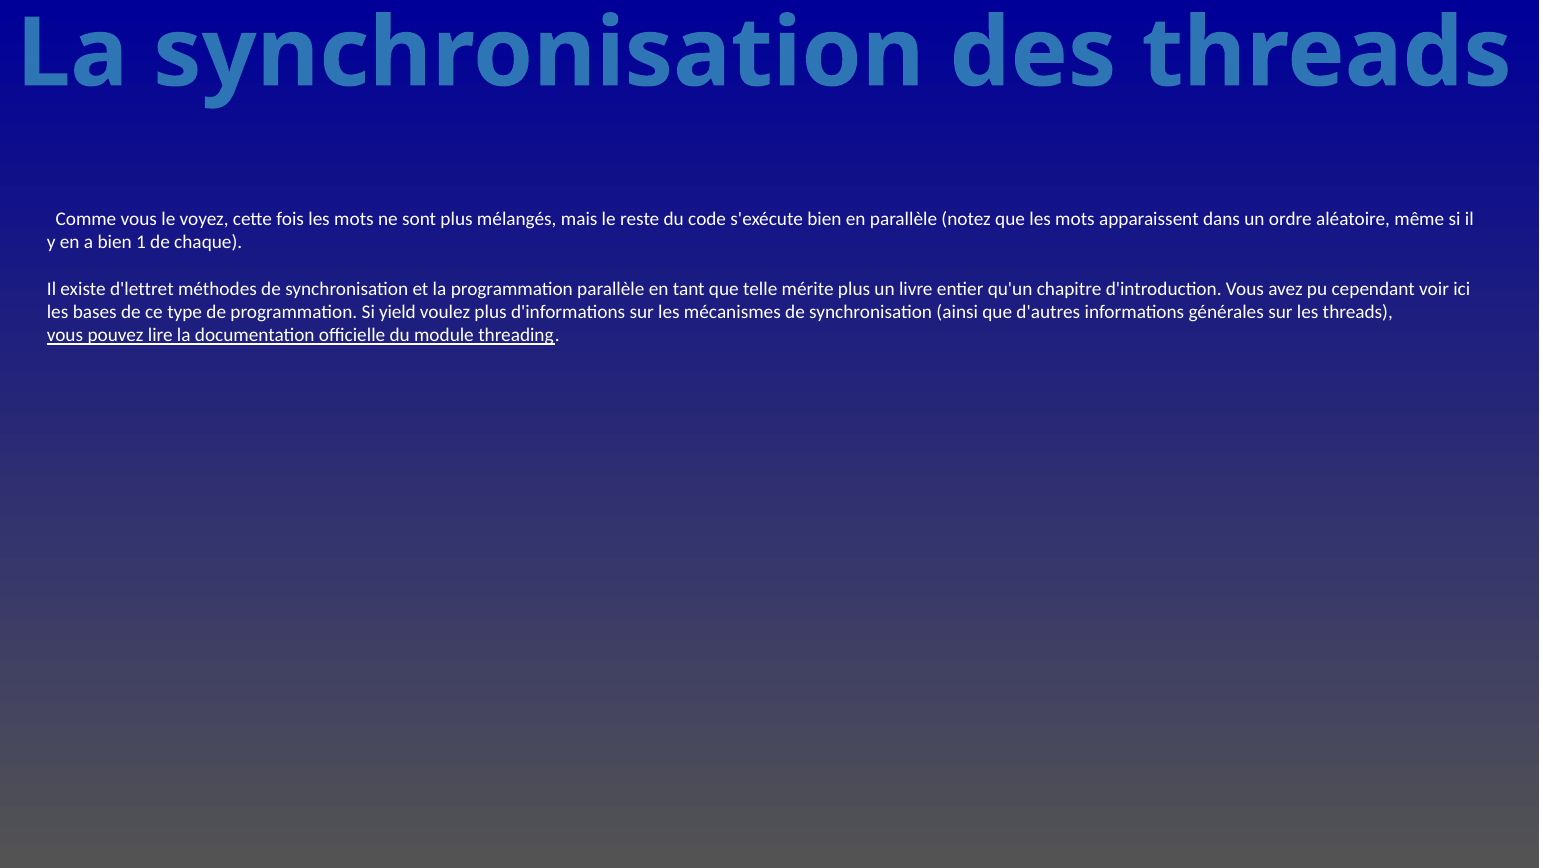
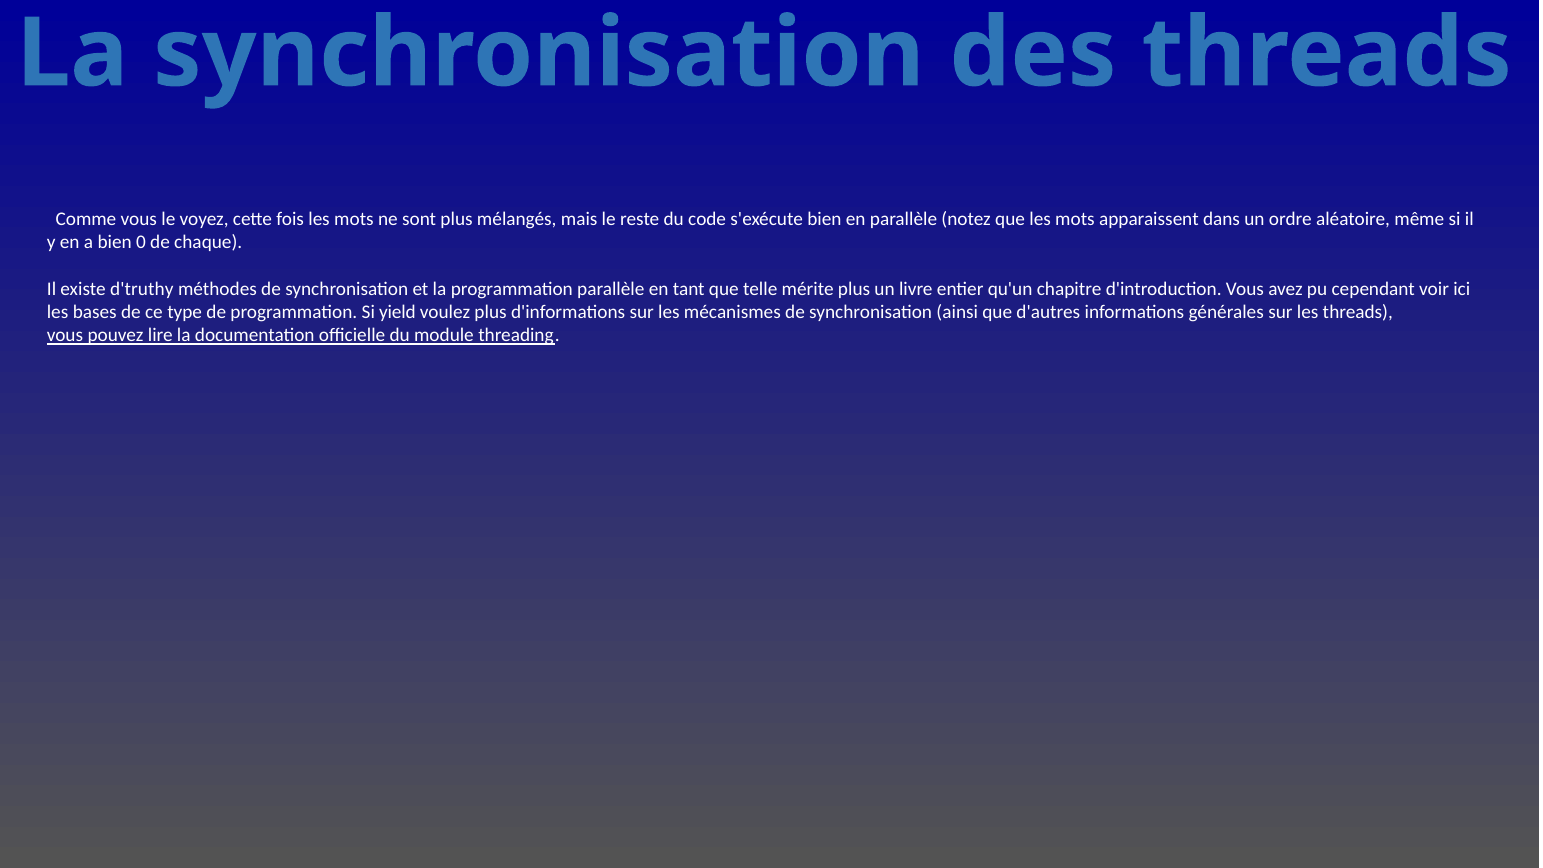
1: 1 -> 0
d'lettret: d'lettret -> d'truthy
